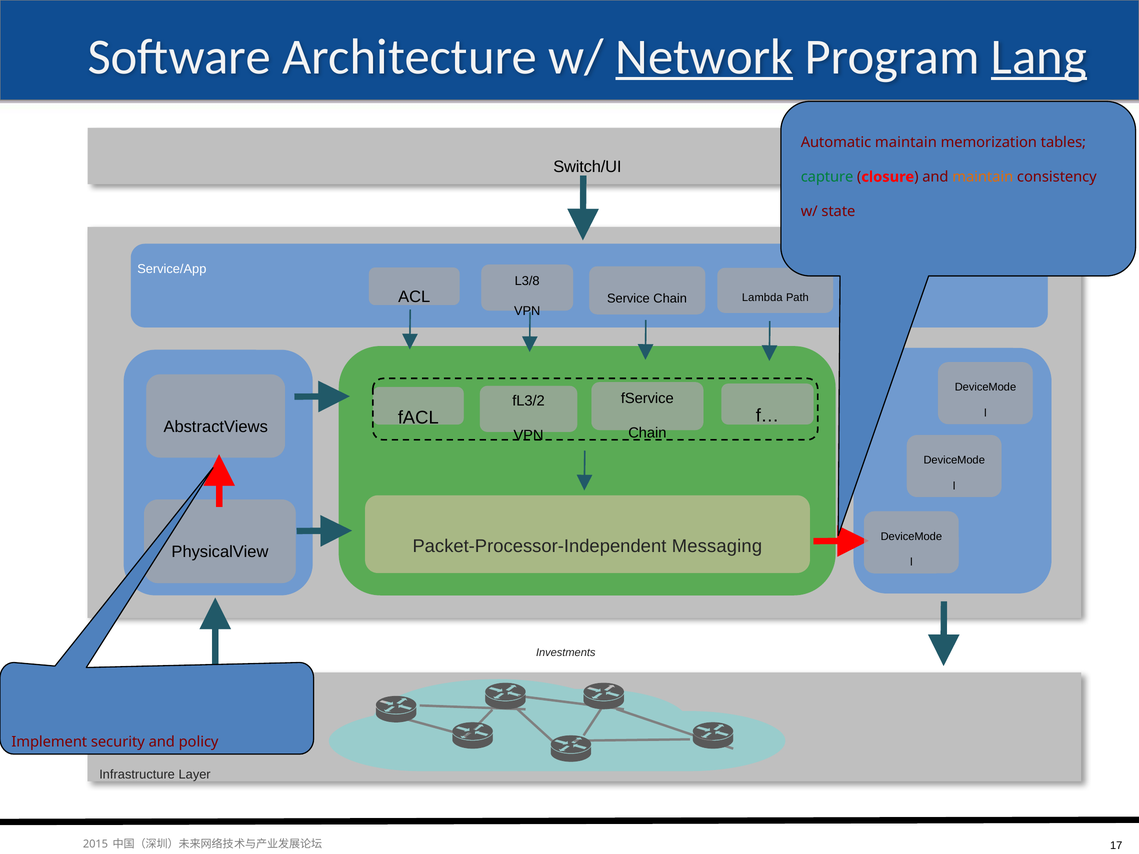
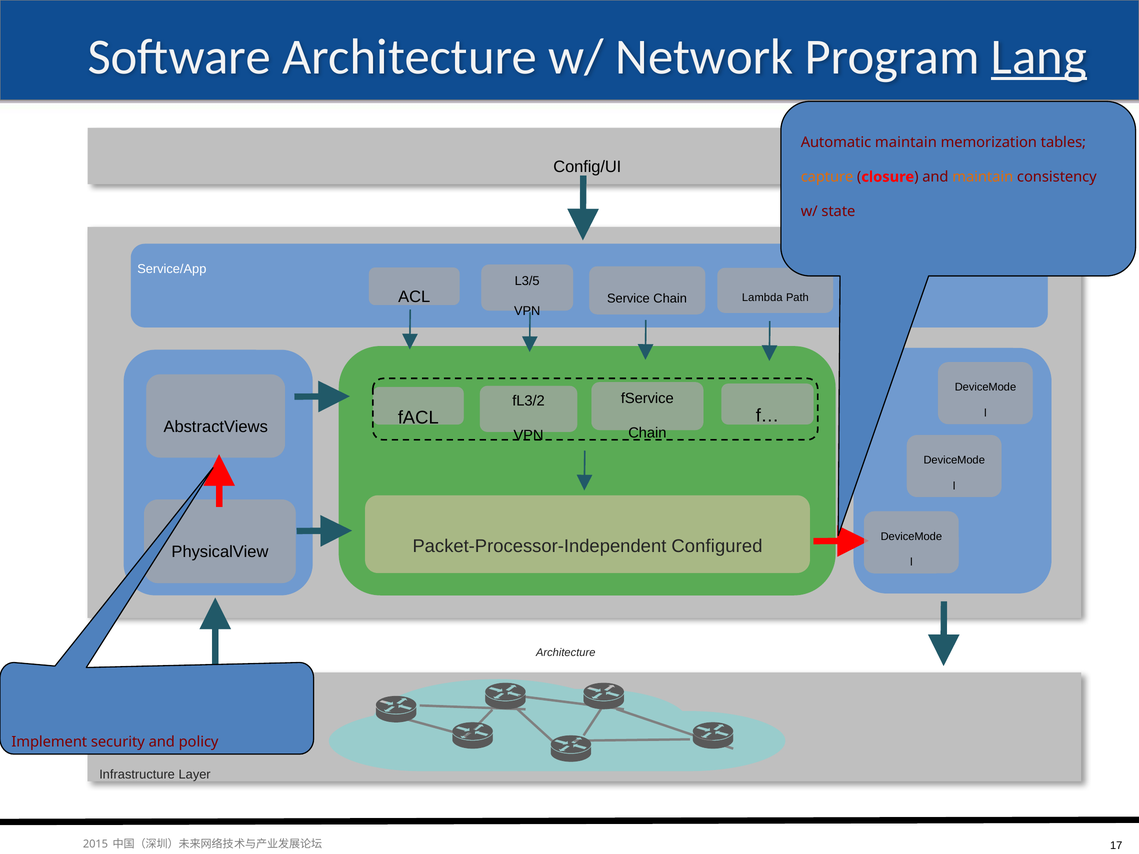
Network underline: present -> none
Switch/UI: Switch/UI -> Config/UI
capture colour: green -> orange
L3/8: L3/8 -> L3/5
Messaging: Messaging -> Configured
Investments at (566, 653): Investments -> Architecture
